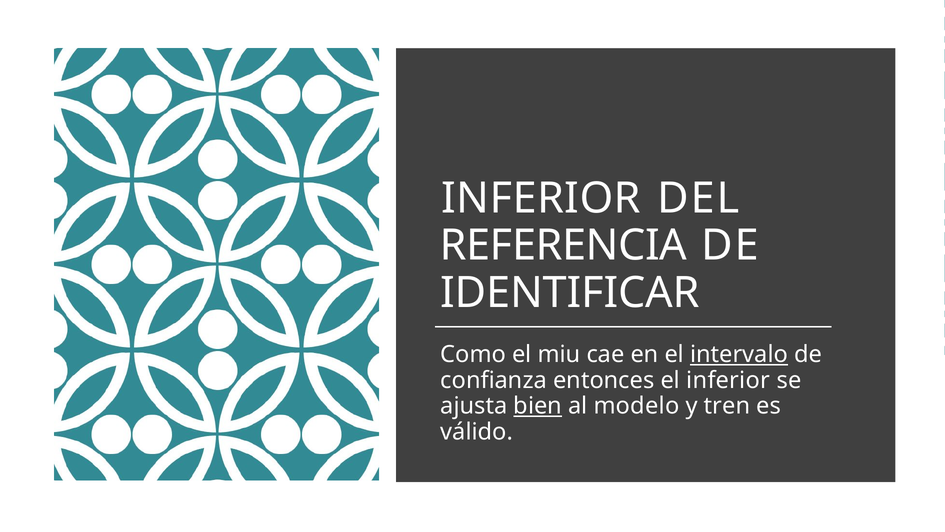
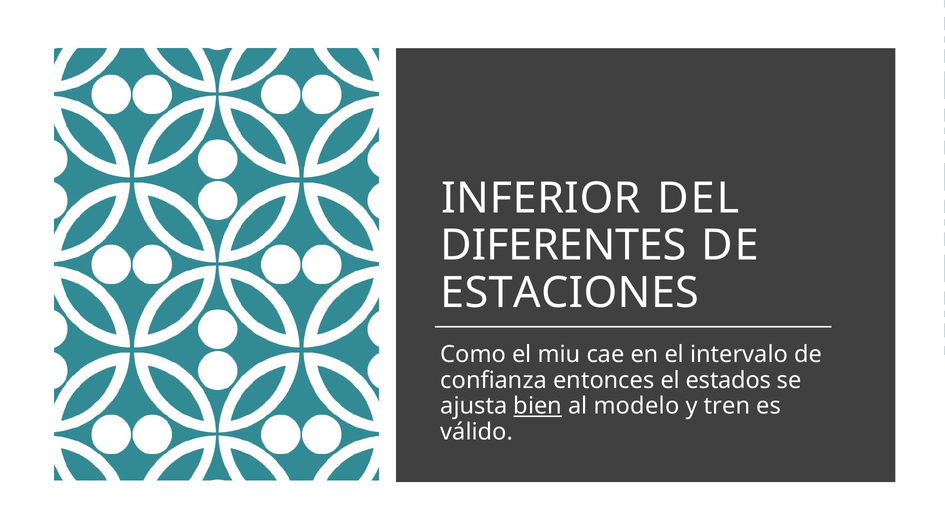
REFERENCIA: REFERENCIA -> DIFERENTES
IDENTIFICAR: IDENTIFICAR -> ESTACIONES
intervalo underline: present -> none
el inferior: inferior -> estados
